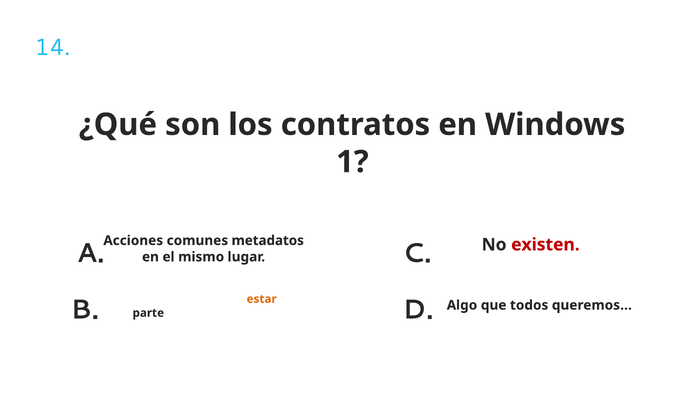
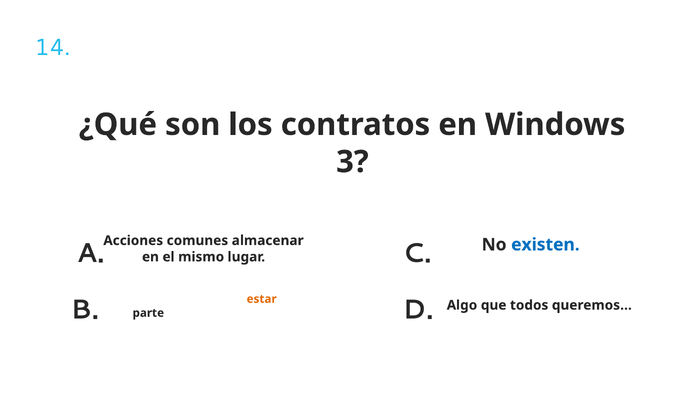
1: 1 -> 3
metadatos: metadatos -> almacenar
existen colour: red -> blue
